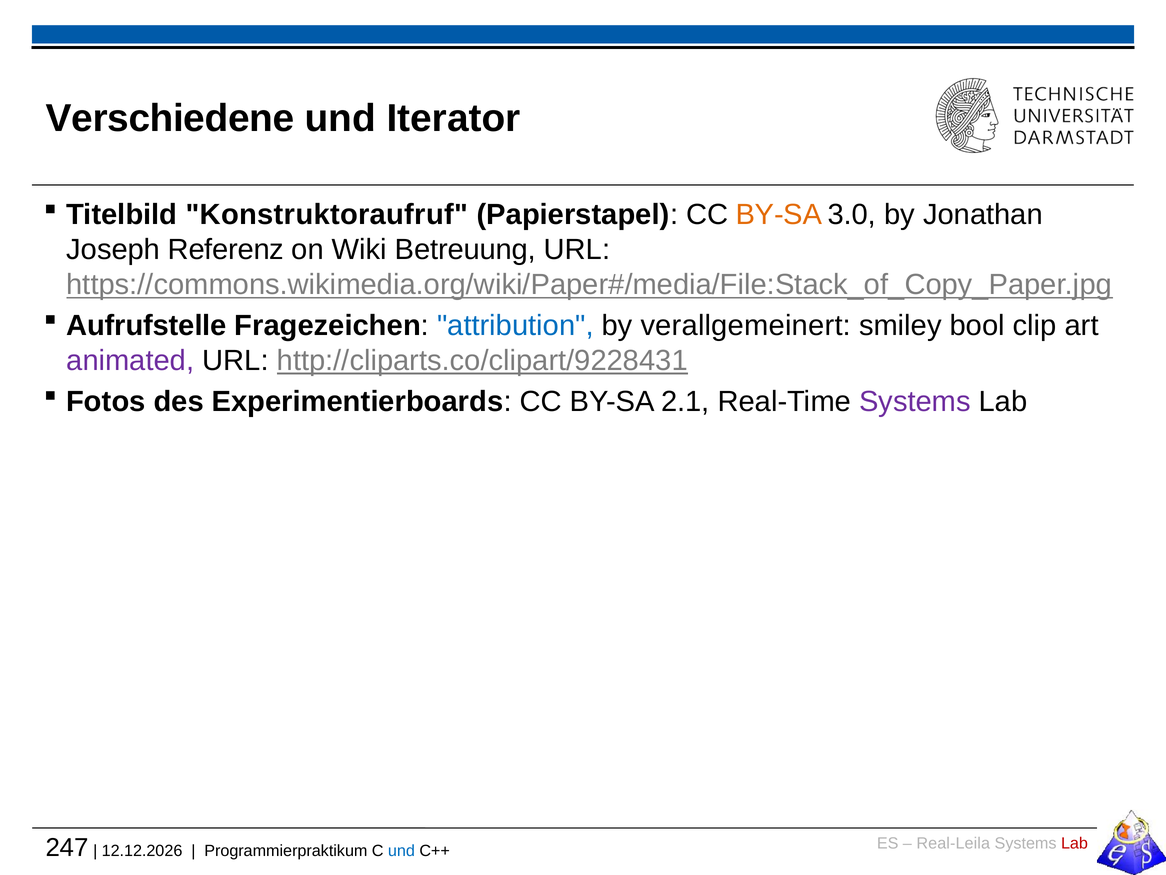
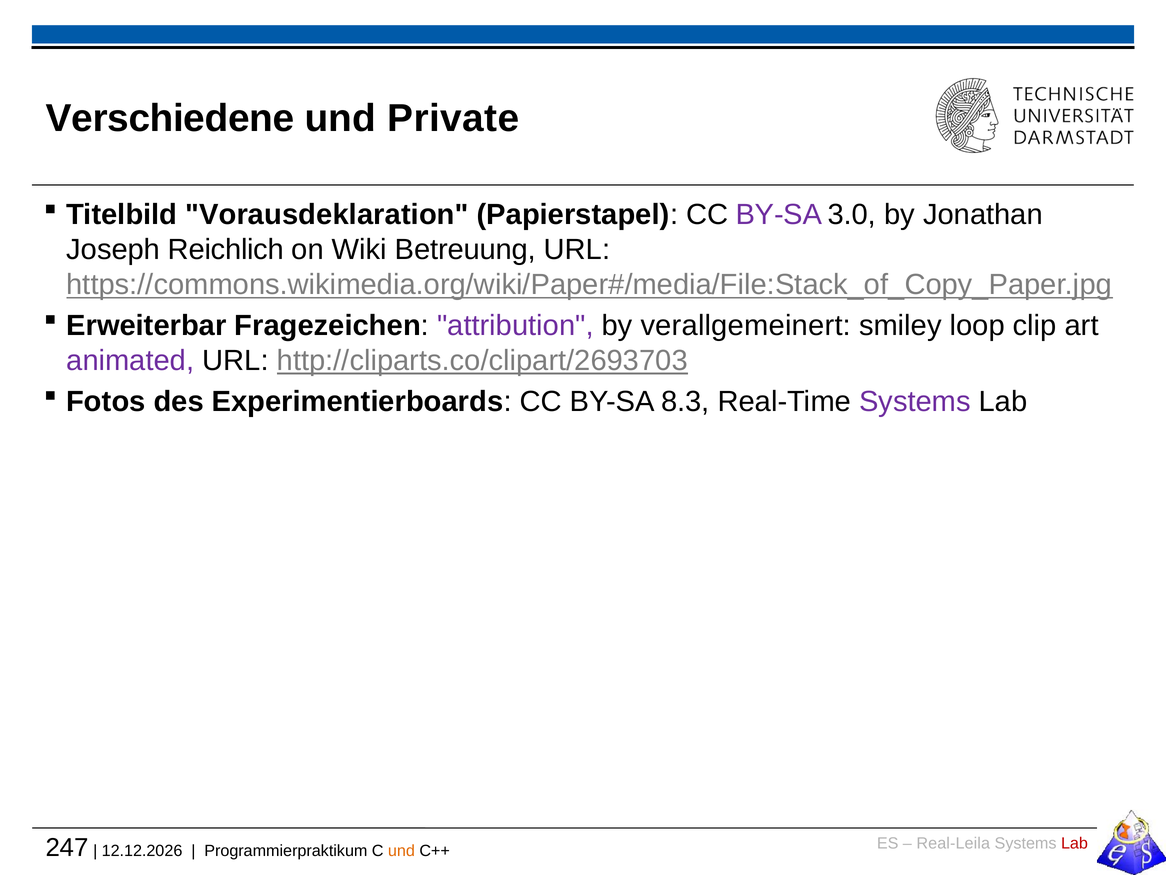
Iterator: Iterator -> Private
Konstruktoraufruf: Konstruktoraufruf -> Vorausdeklaration
BY-SA at (779, 215) colour: orange -> purple
Referenz: Referenz -> Reichlich
Aufrufstelle: Aufrufstelle -> Erweiterbar
attribution colour: blue -> purple
bool: bool -> loop
http://cliparts.co/clipart/9228431: http://cliparts.co/clipart/9228431 -> http://cliparts.co/clipart/2693703
2.1: 2.1 -> 8.3
und at (401, 851) colour: blue -> orange
